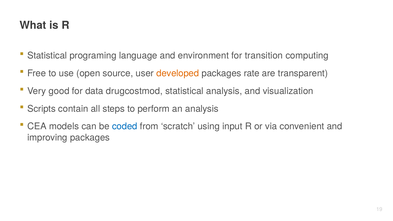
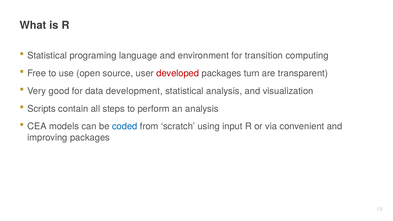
developed colour: orange -> red
rate: rate -> turn
drugcostmod: drugcostmod -> development
